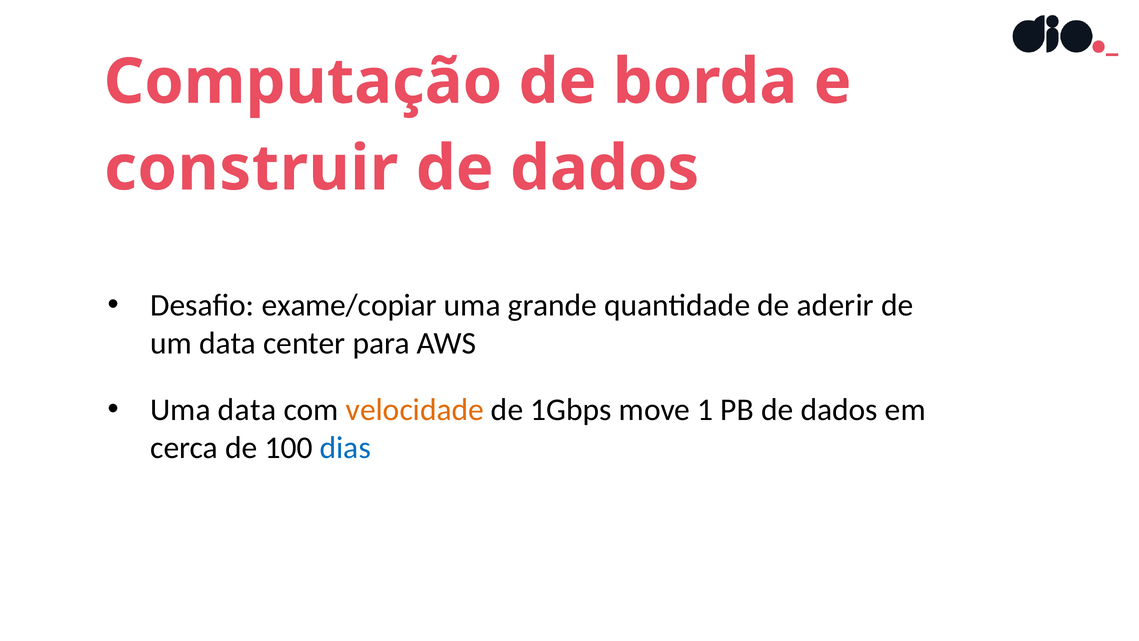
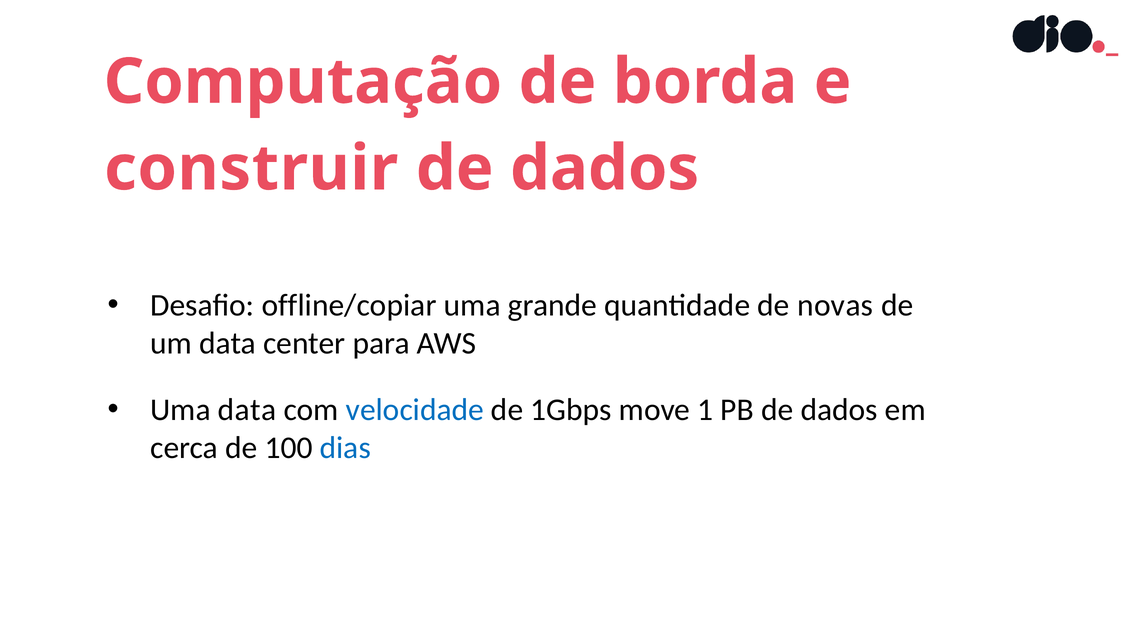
exame/copiar: exame/copiar -> offline/copiar
aderir: aderir -> novas
velocidade colour: orange -> blue
